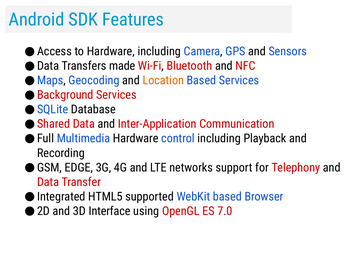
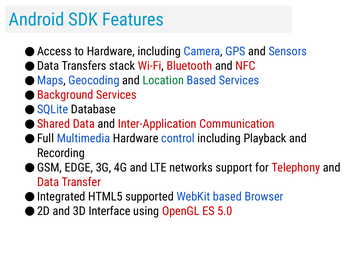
made: made -> stack
Location colour: orange -> green
7.0: 7.0 -> 5.0
